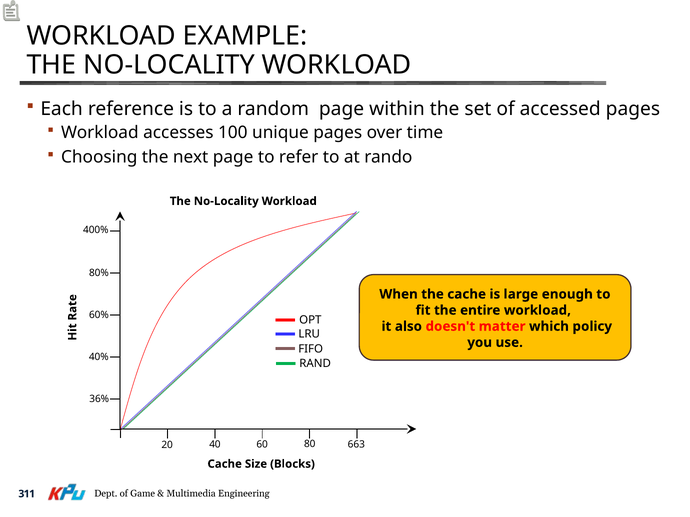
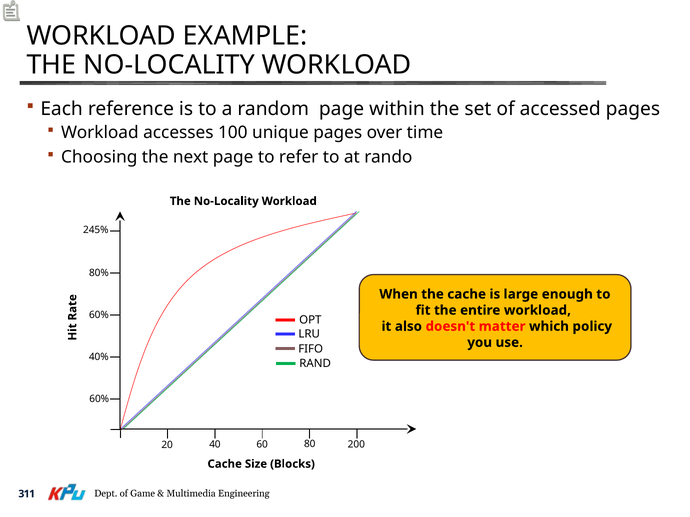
400%: 400% -> 245%
36% at (99, 399): 36% -> 60%
663: 663 -> 200
